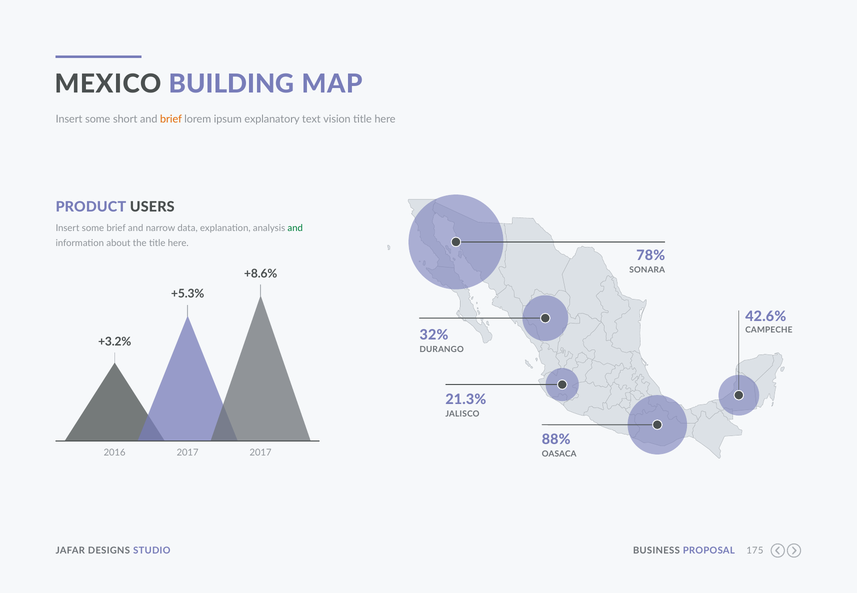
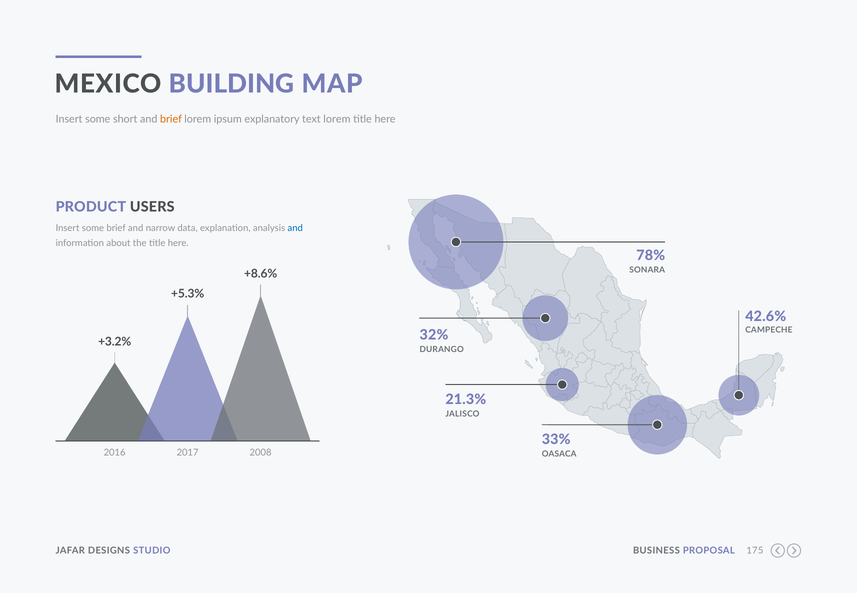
text vision: vision -> lorem
and at (295, 228) colour: green -> blue
88%: 88% -> 33%
2017 at (261, 453): 2017 -> 2008
